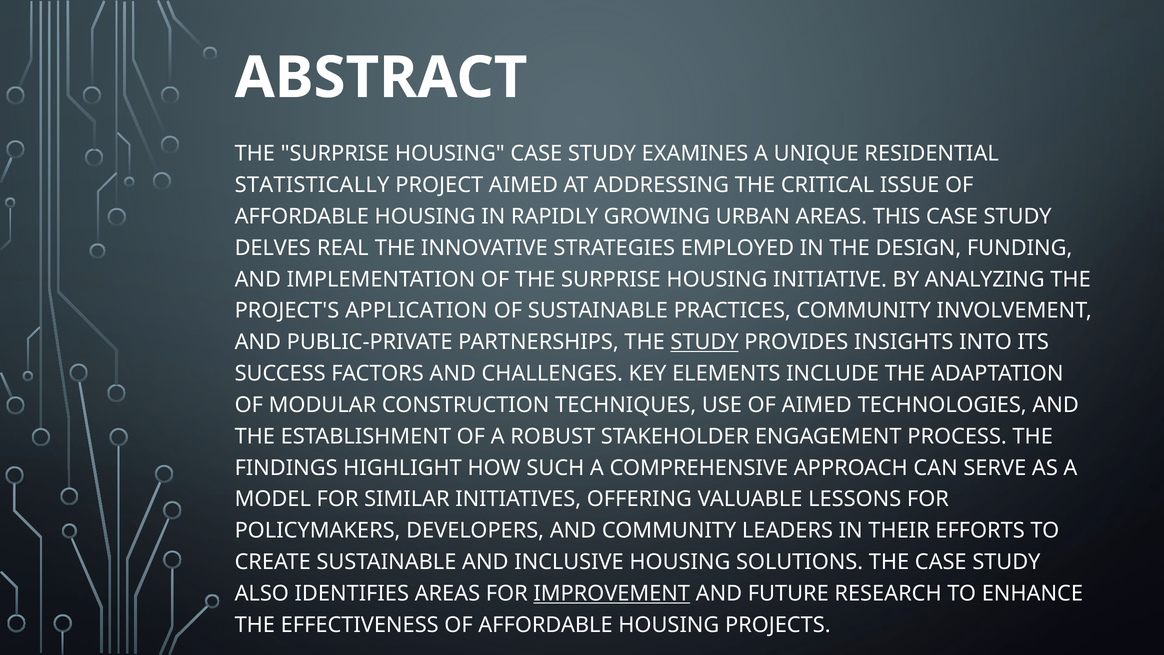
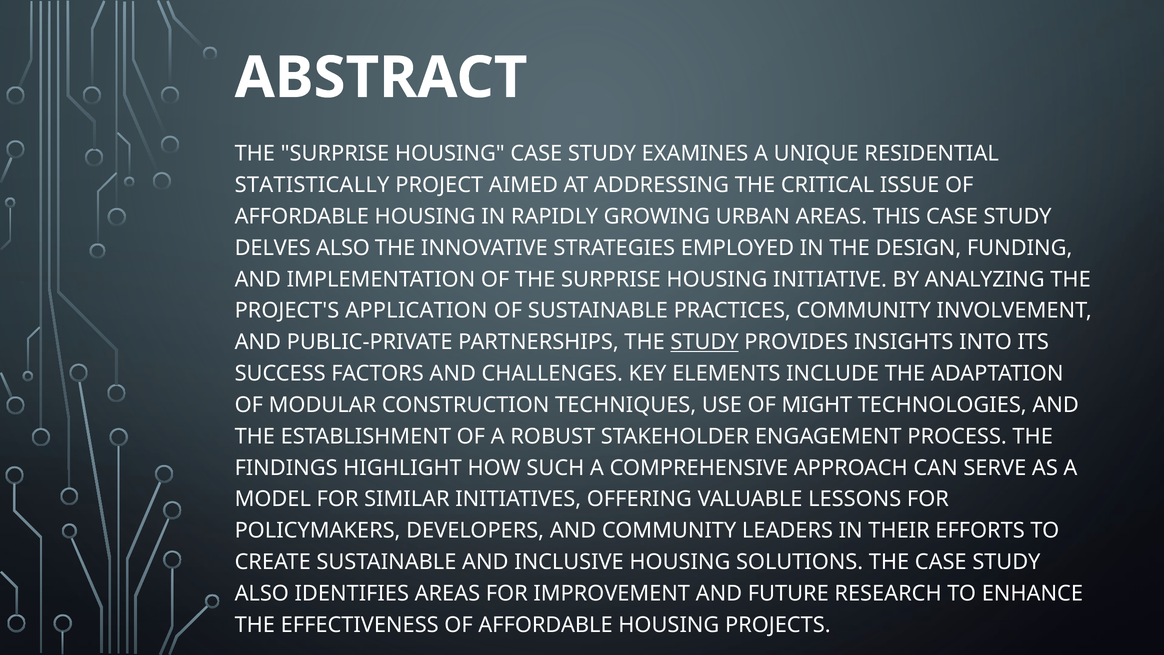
DELVES REAL: REAL -> ALSO
OF AIMED: AIMED -> MIGHT
IMPROVEMENT underline: present -> none
